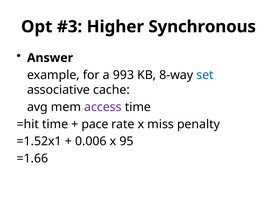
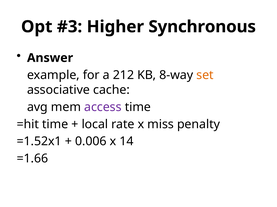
993: 993 -> 212
set colour: blue -> orange
pace: pace -> local
95: 95 -> 14
